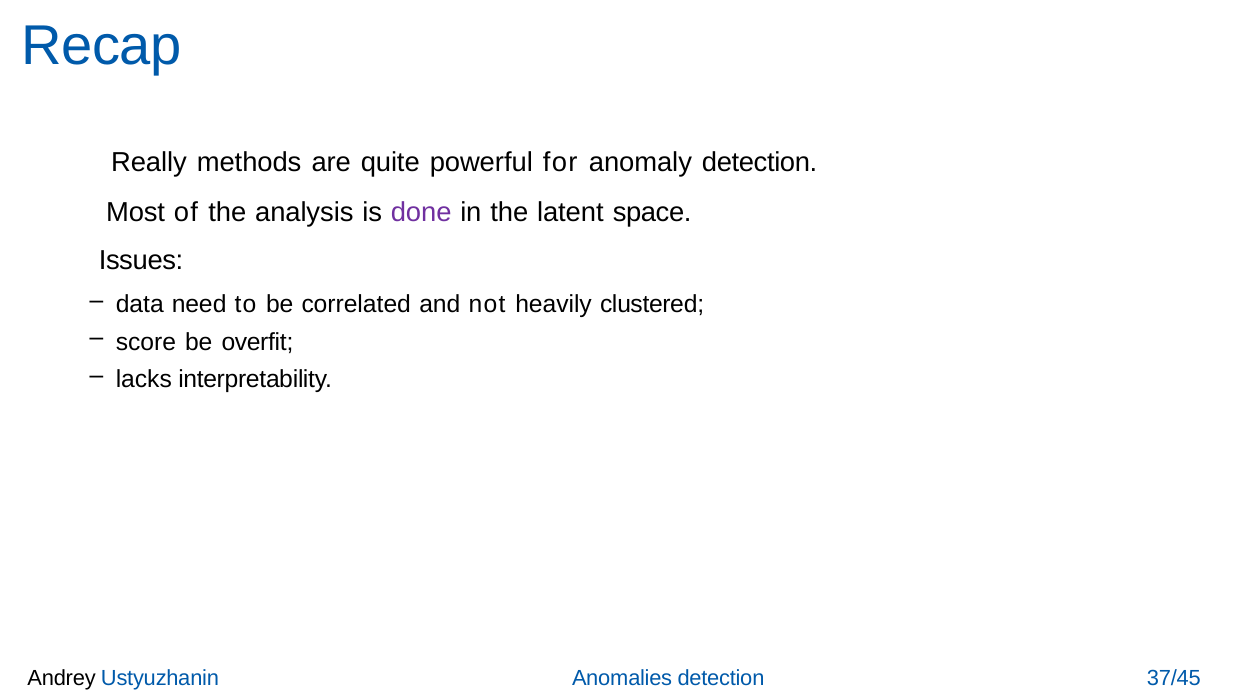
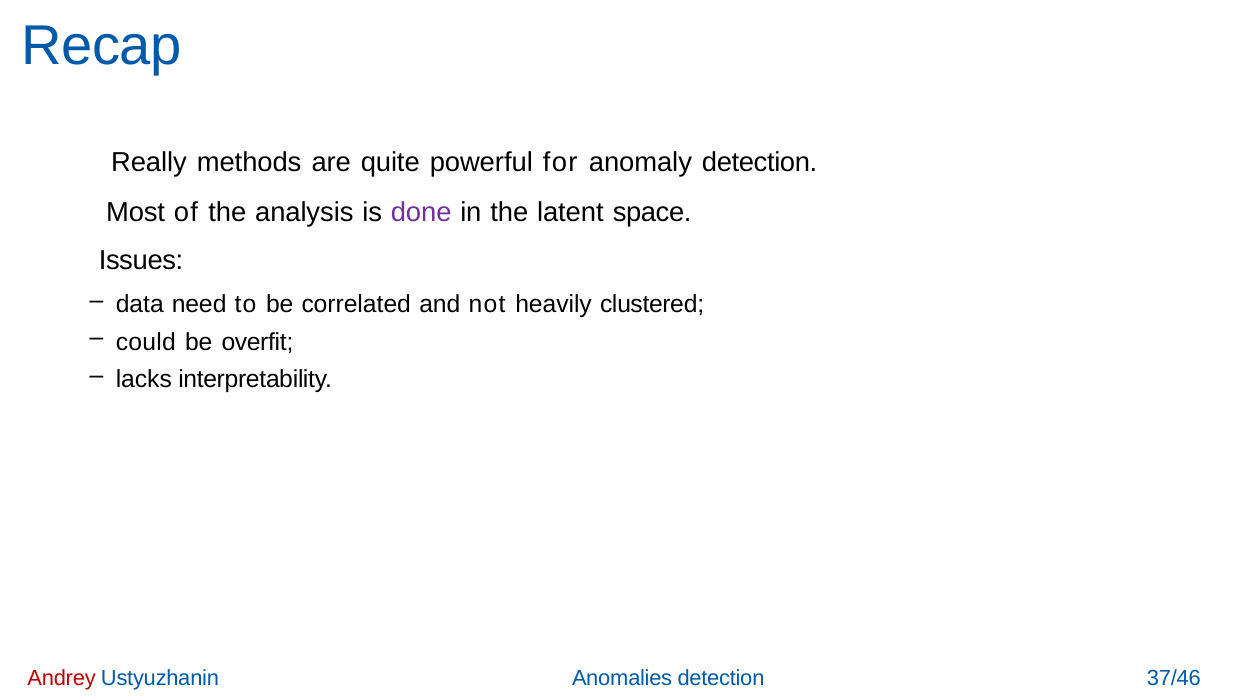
score: score -> could
Andrey colour: black -> red
37/45: 37/45 -> 37/46
